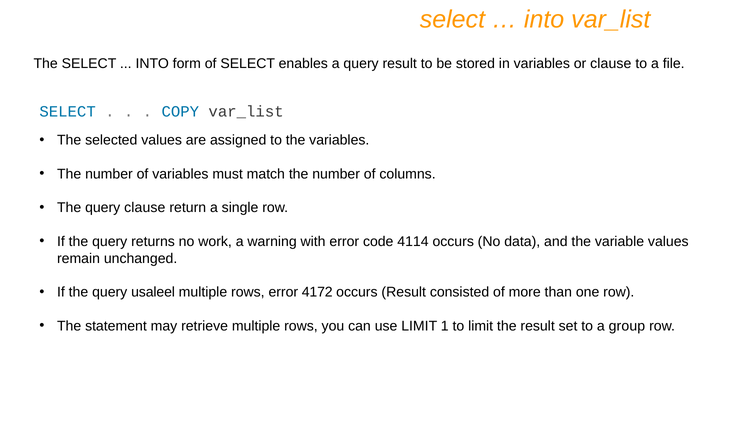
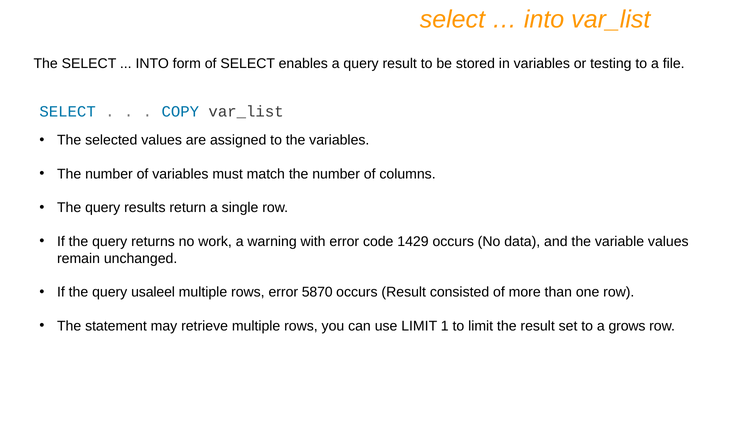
or clause: clause -> testing
query clause: clause -> results
4114: 4114 -> 1429
4172: 4172 -> 5870
group: group -> grows
